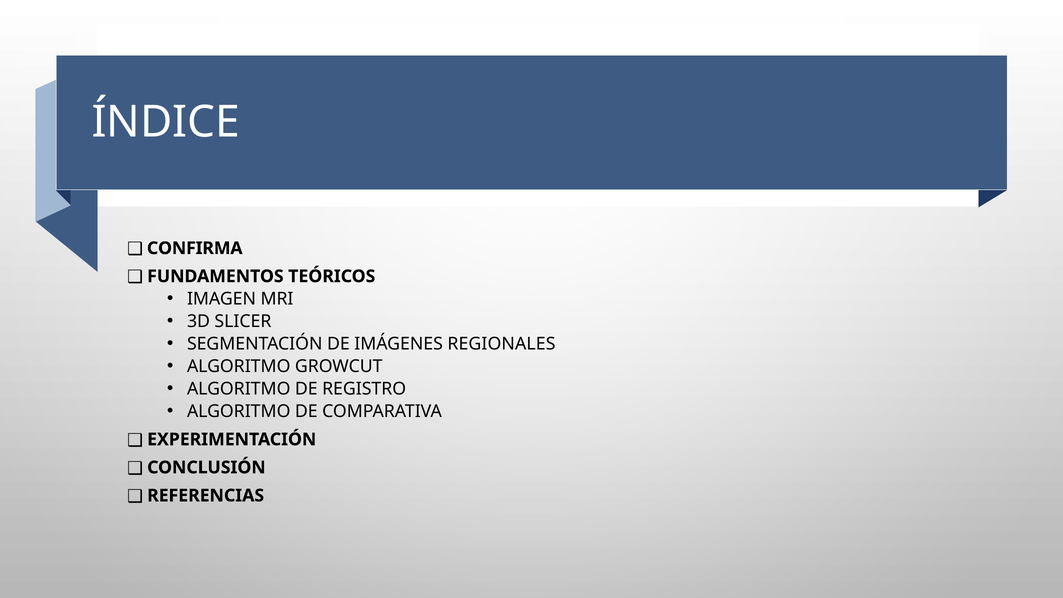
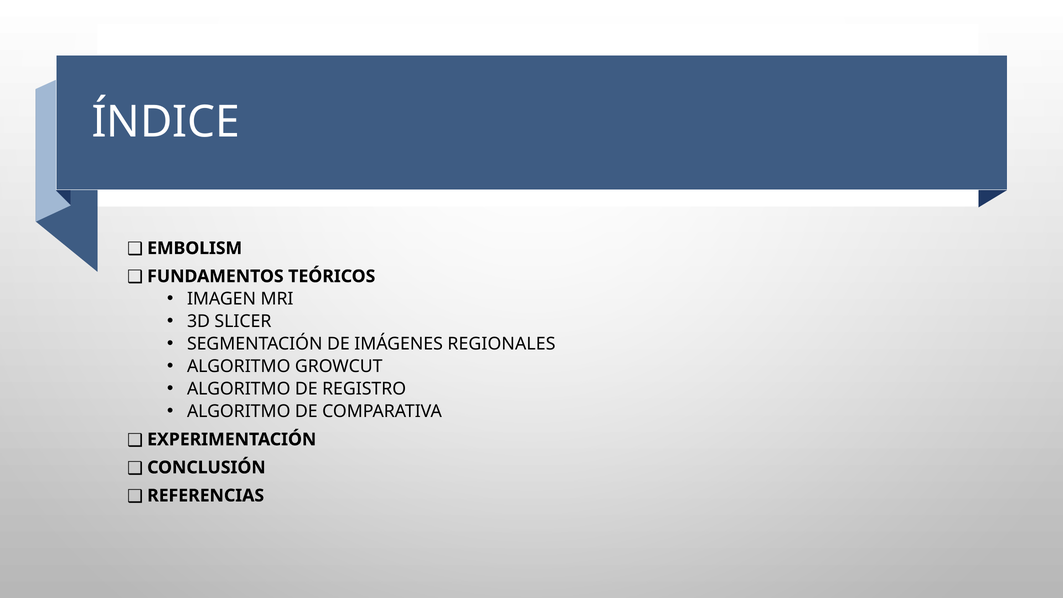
CONFIRMA: CONFIRMA -> EMBOLISM
